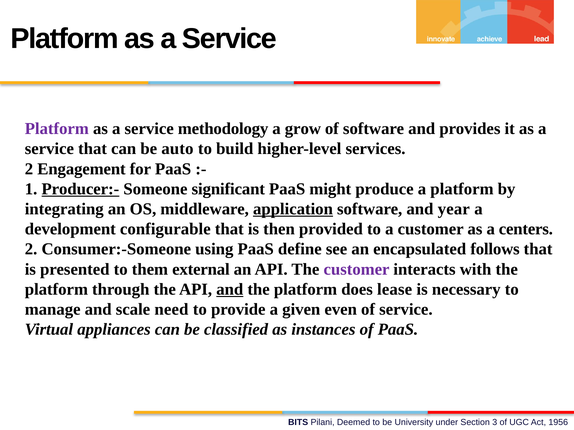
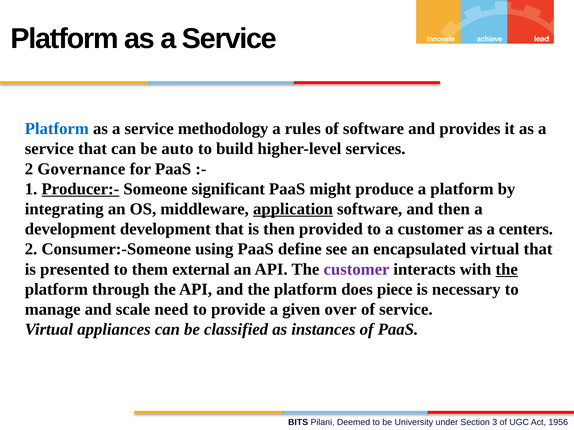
Platform at (57, 129) colour: purple -> blue
grow: grow -> rules
Engagement: Engagement -> Governance
and year: year -> then
development configurable: configurable -> development
encapsulated follows: follows -> virtual
the at (507, 269) underline: none -> present
and at (230, 290) underline: present -> none
lease: lease -> piece
even: even -> over
